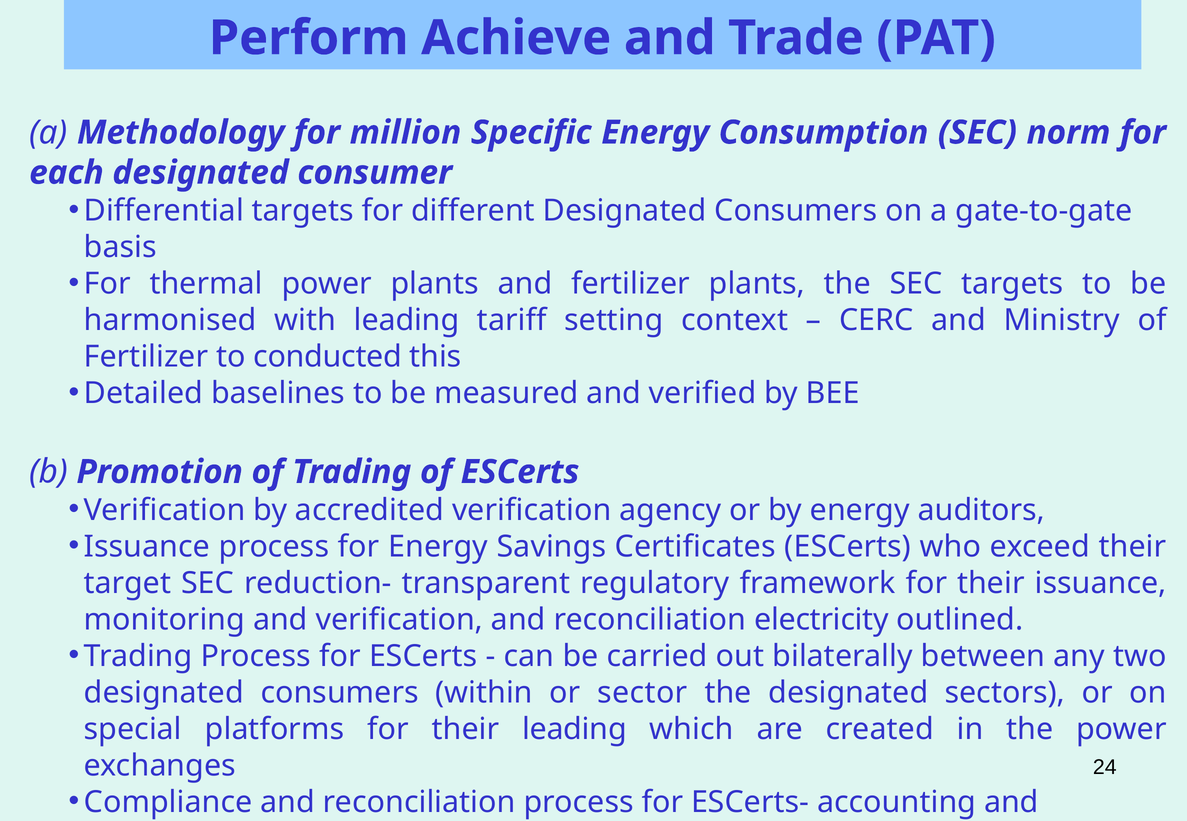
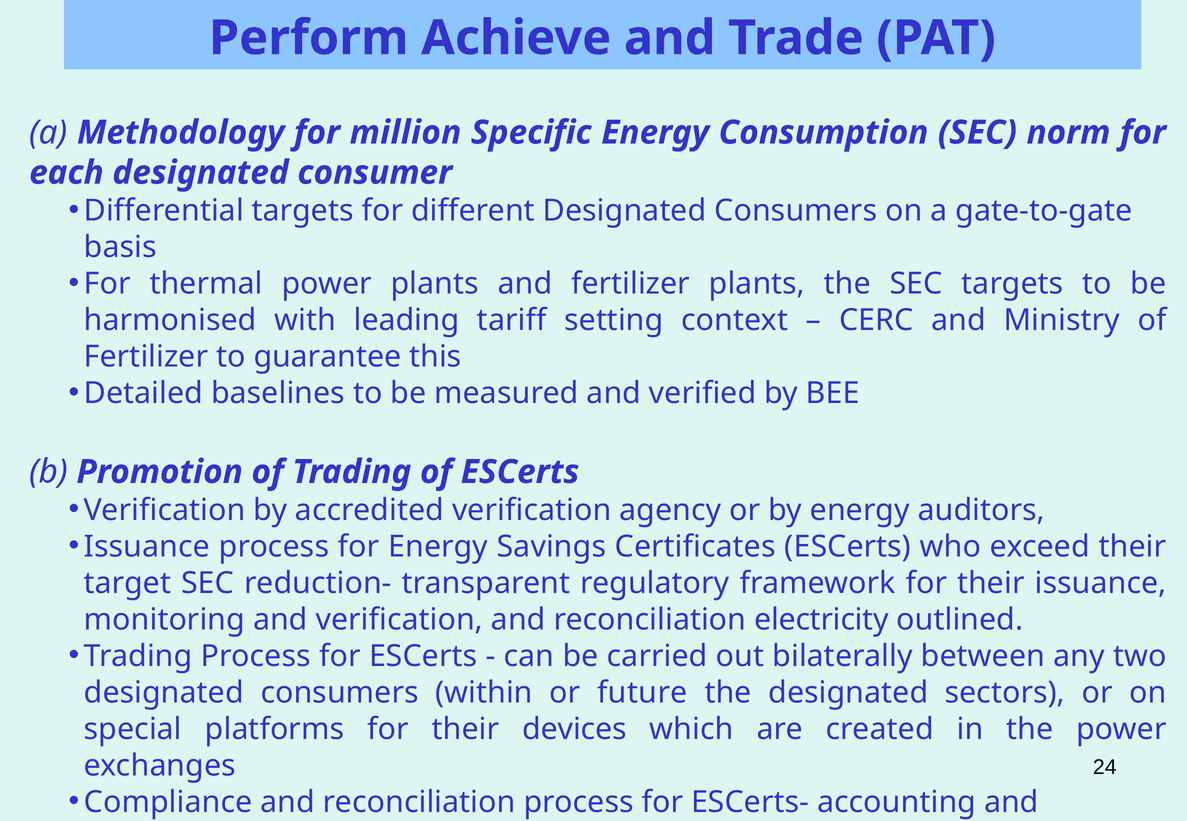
conducted: conducted -> guarantee
sector: sector -> future
their leading: leading -> devices
